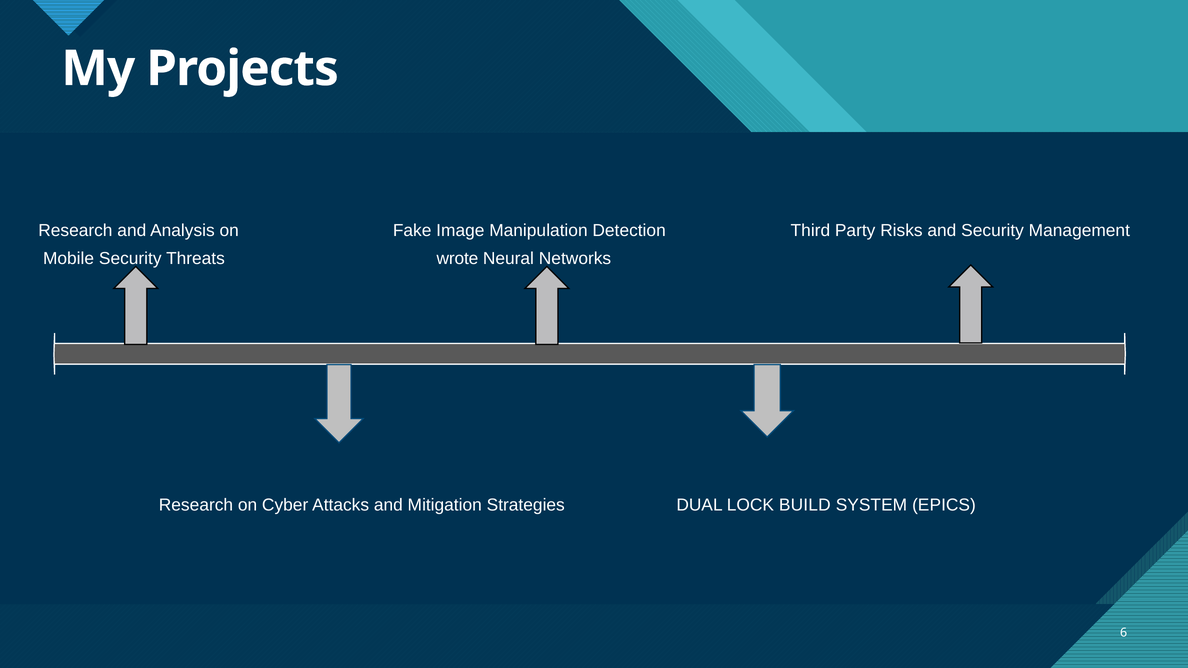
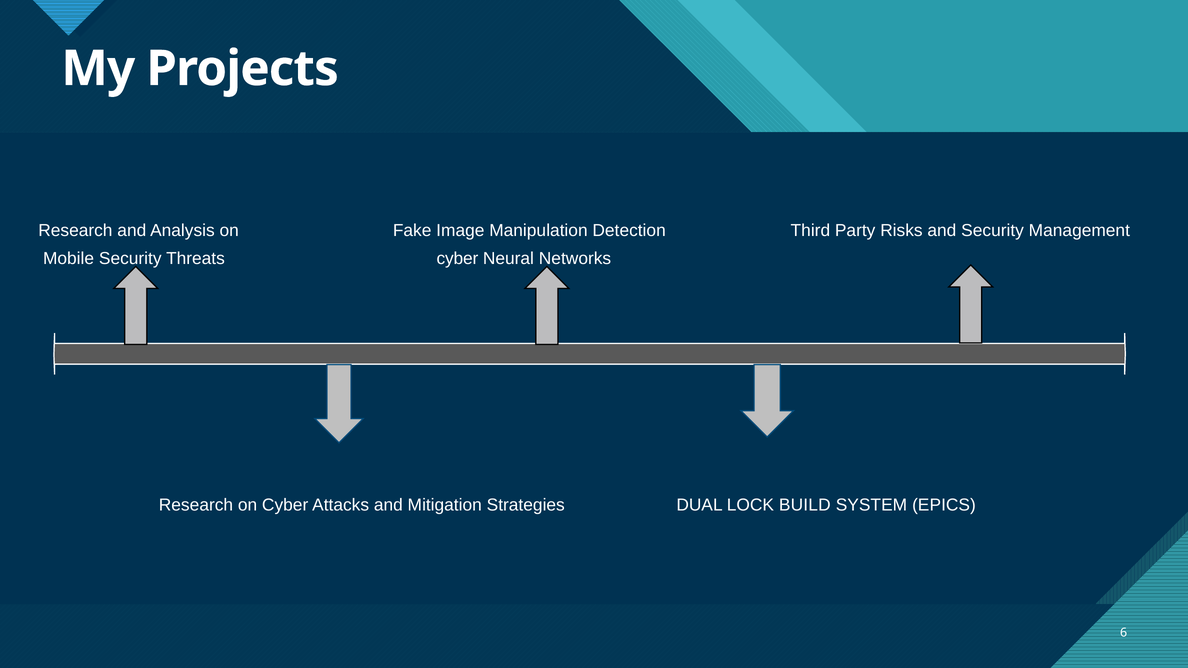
Threats wrote: wrote -> cyber
